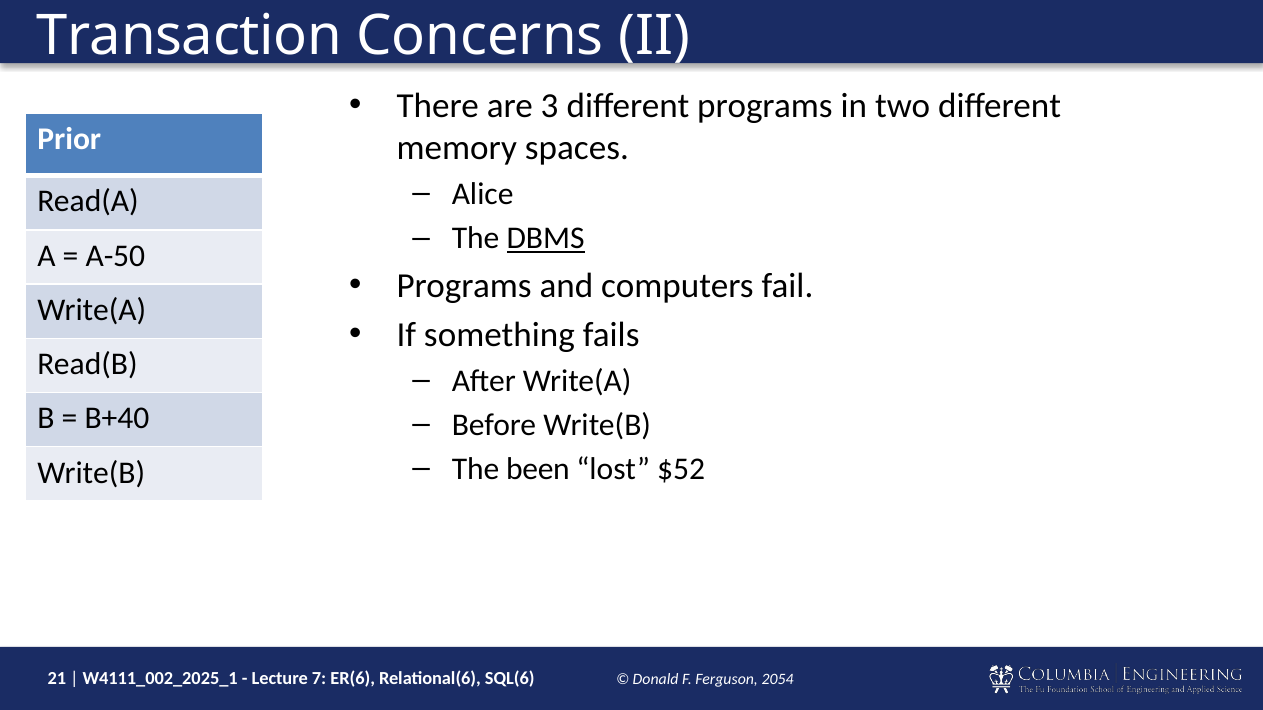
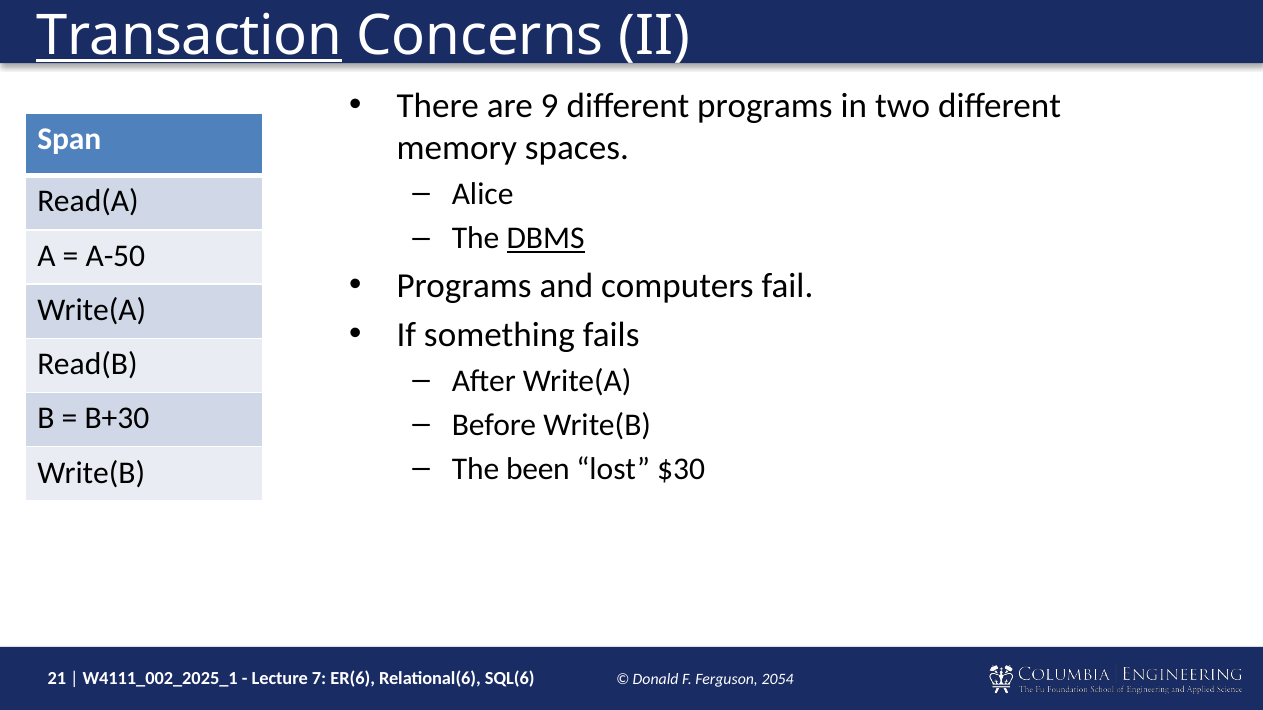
Transaction underline: none -> present
3: 3 -> 9
Prior: Prior -> Span
B+40: B+40 -> B+30
$52: $52 -> $30
